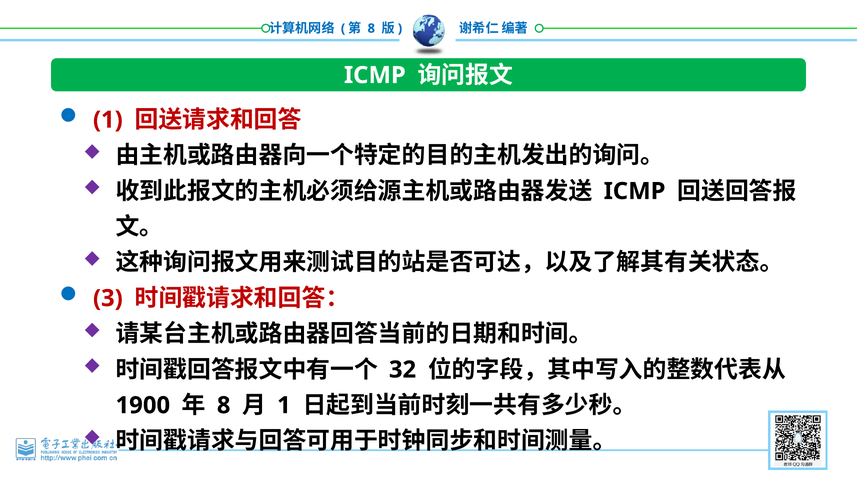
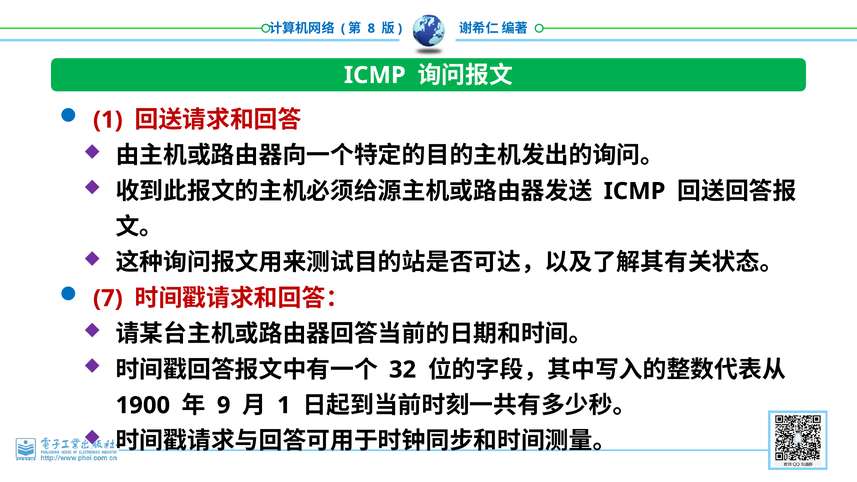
3: 3 -> 7
8 at (224, 405): 8 -> 9
